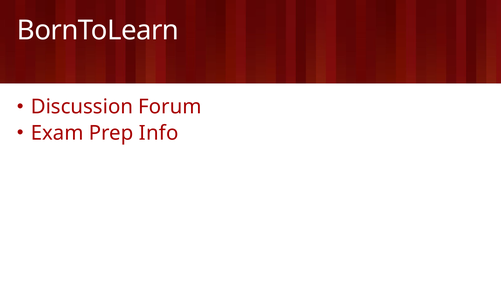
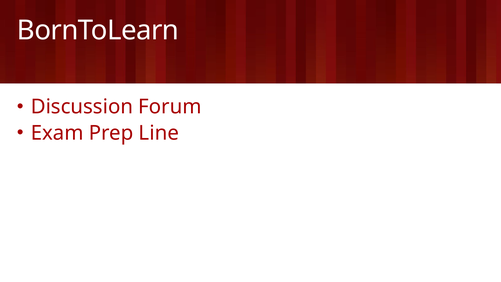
Info: Info -> Line
